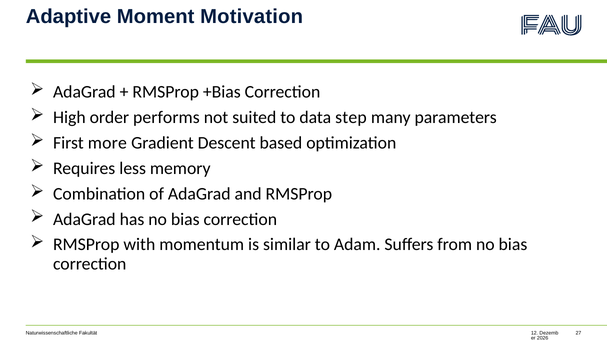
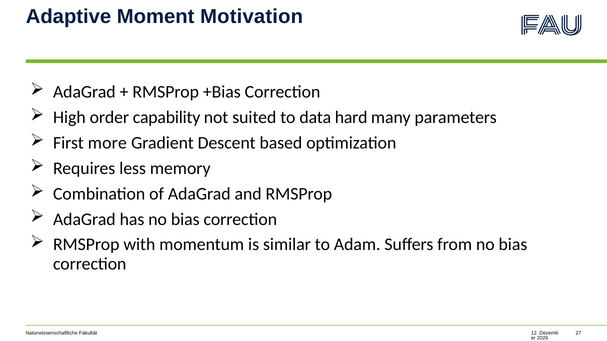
performs: performs -> capability
step: step -> hard
